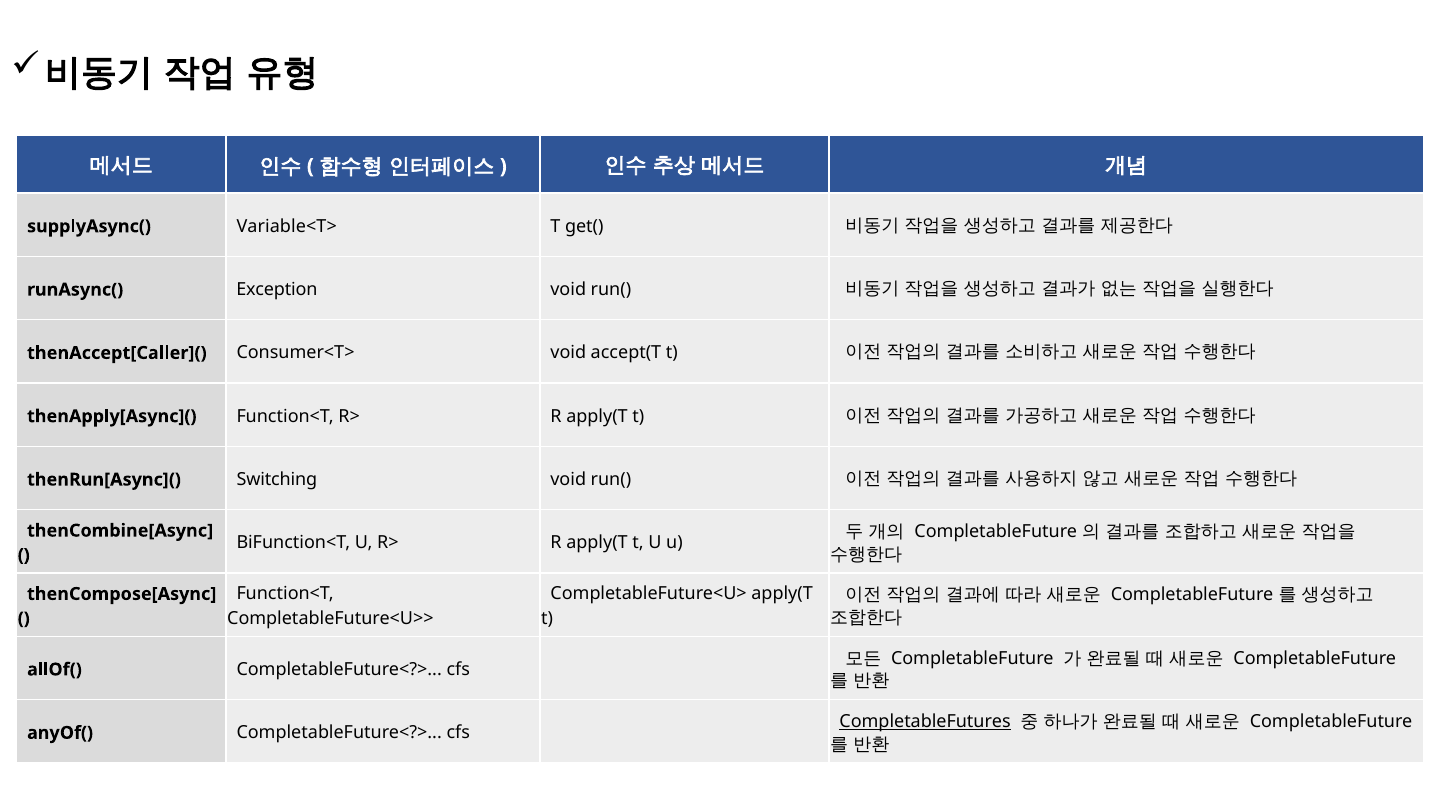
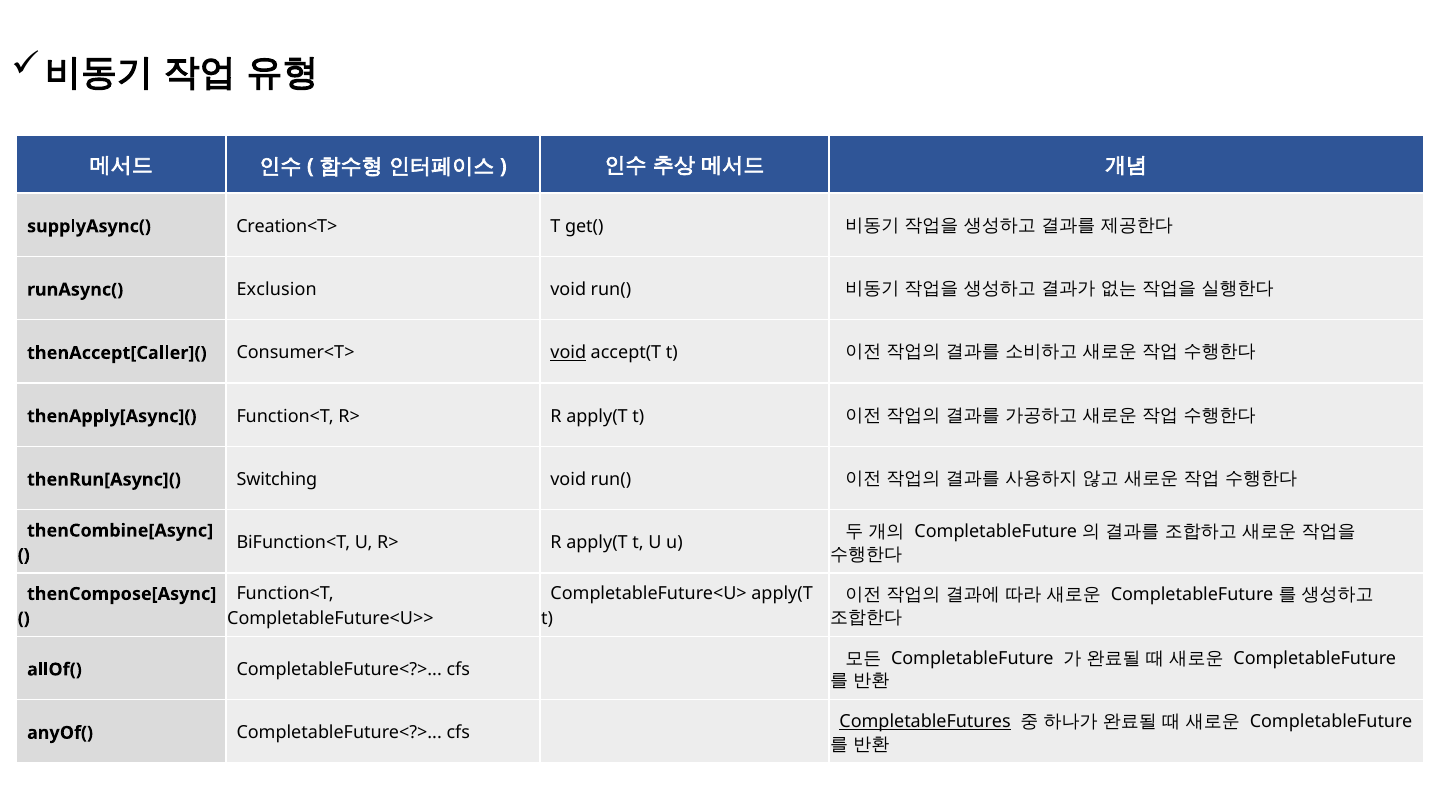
Variable<T>: Variable<T> -> Creation<T>
Exception: Exception -> Exclusion
void at (568, 353) underline: none -> present
